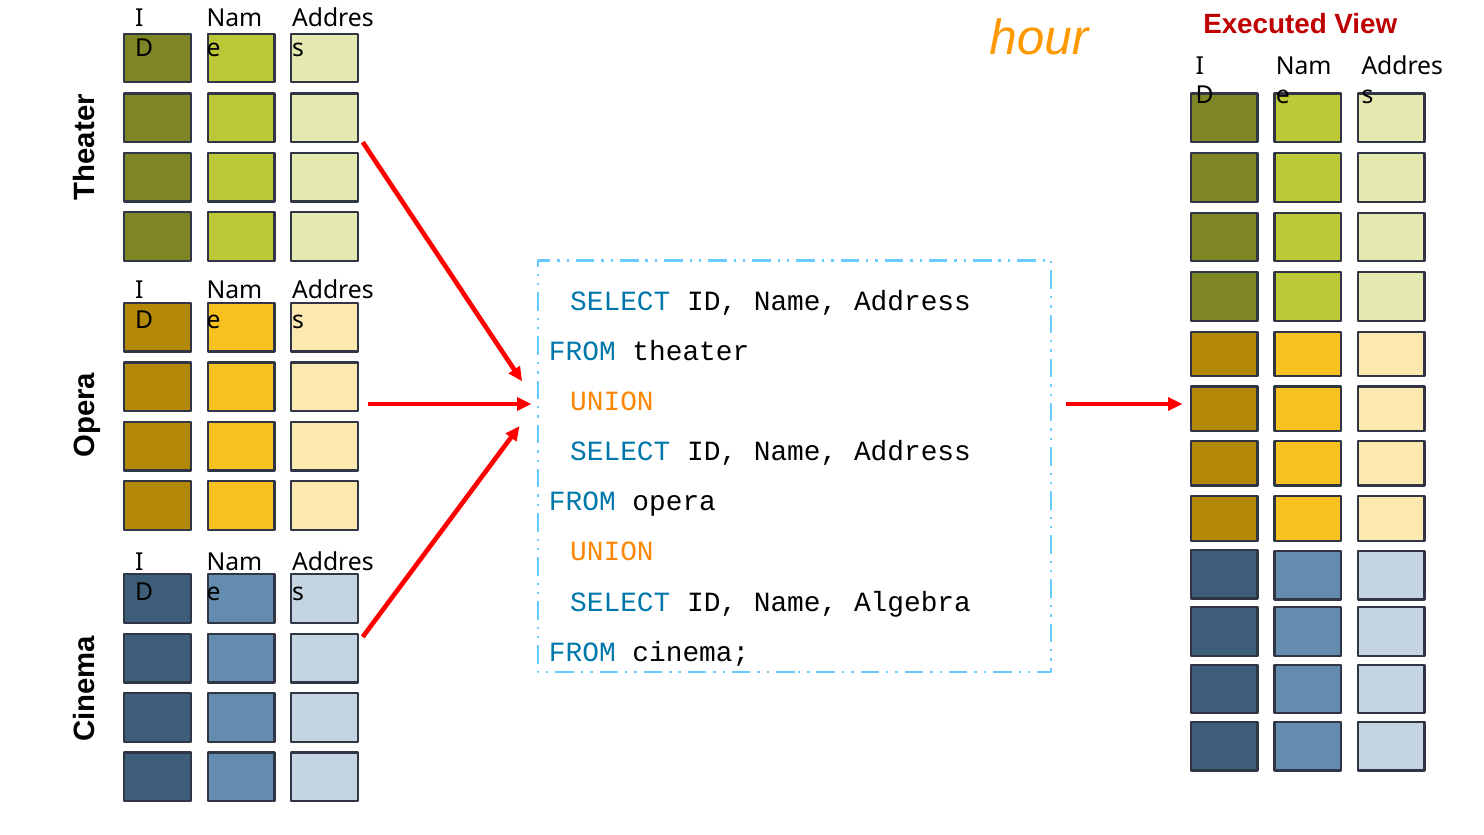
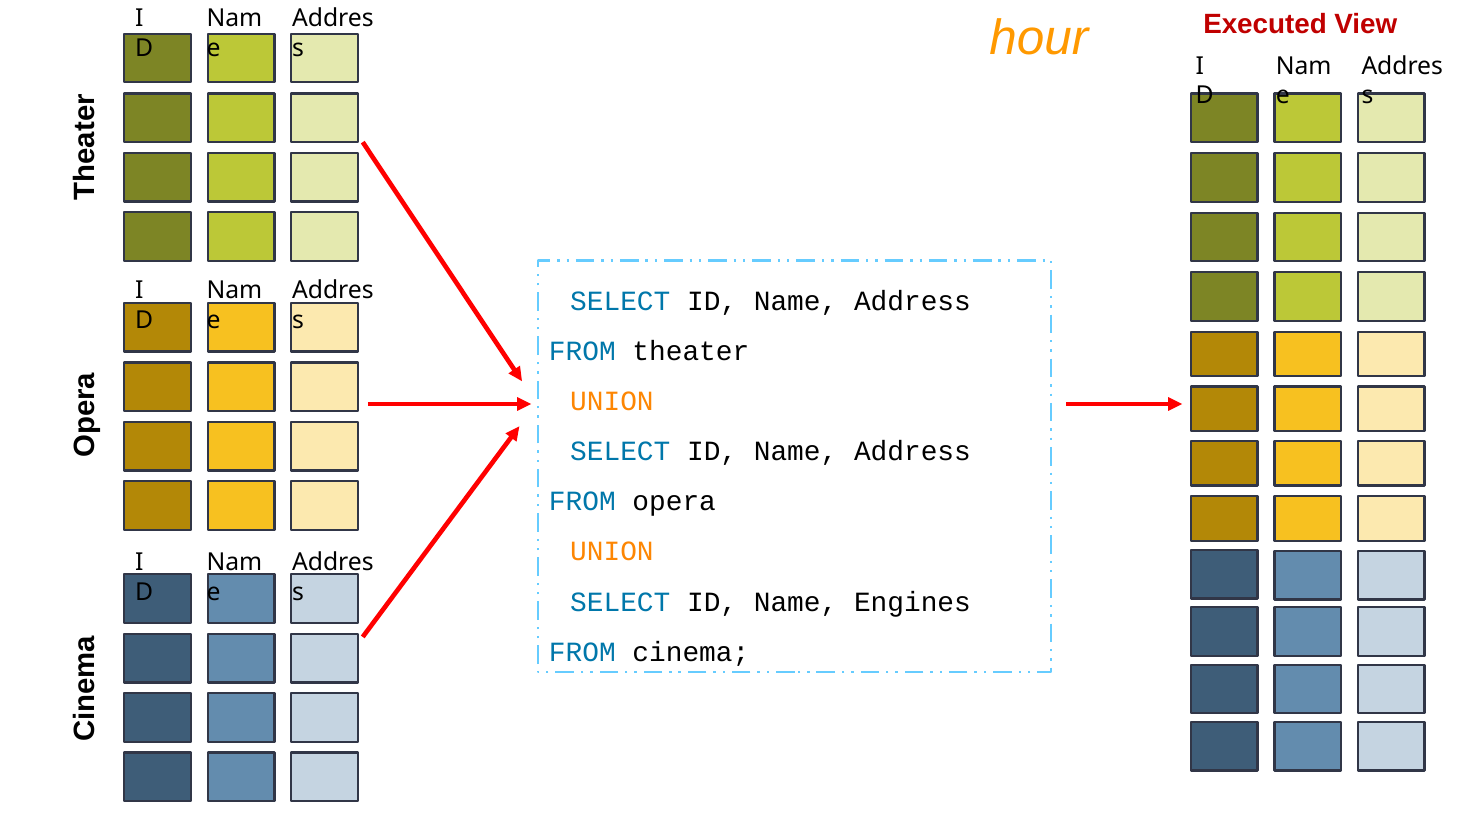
Algebra: Algebra -> Engines
